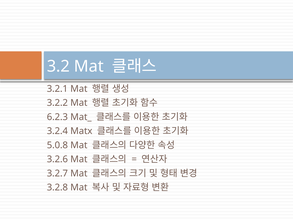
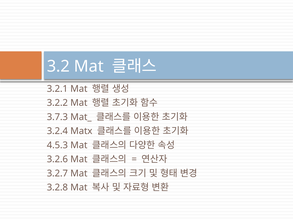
6.2.3: 6.2.3 -> 3.7.3
5.0.8: 5.0.8 -> 4.5.3
